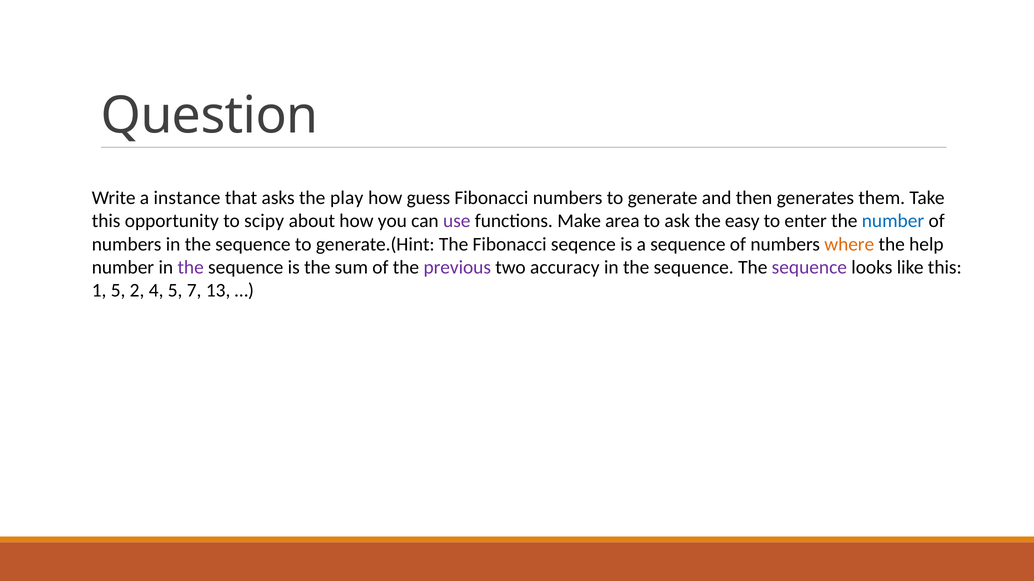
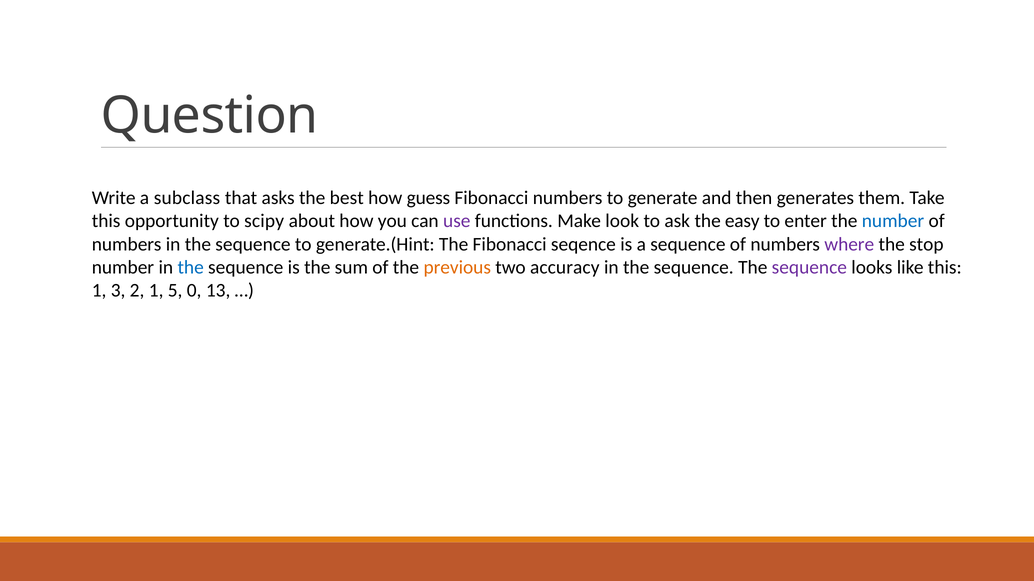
instance: instance -> subclass
play: play -> best
area: area -> look
where colour: orange -> purple
help: help -> stop
the at (191, 268) colour: purple -> blue
previous colour: purple -> orange
1 5: 5 -> 3
2 4: 4 -> 1
7: 7 -> 0
